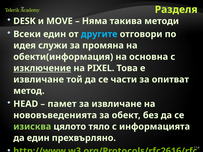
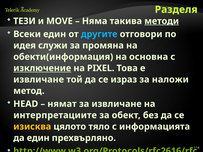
DESK: DESK -> ТЕЗИ
методи underline: none -> present
части: части -> израз
опитват: опитват -> наложи
памет: памет -> нямат
нововъведeнията: нововъведeнията -> интерпретациите
изисква colour: light green -> yellow
